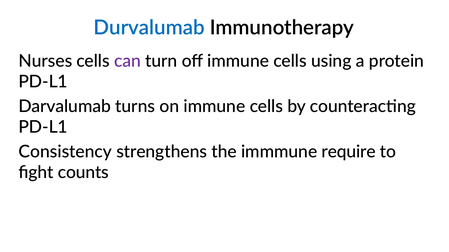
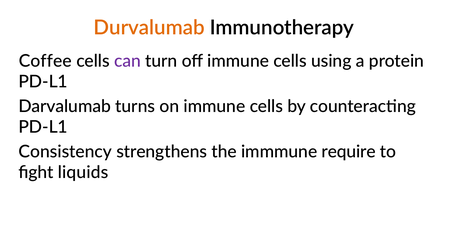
Durvalumab colour: blue -> orange
Nurses: Nurses -> Coffee
counts: counts -> liquids
